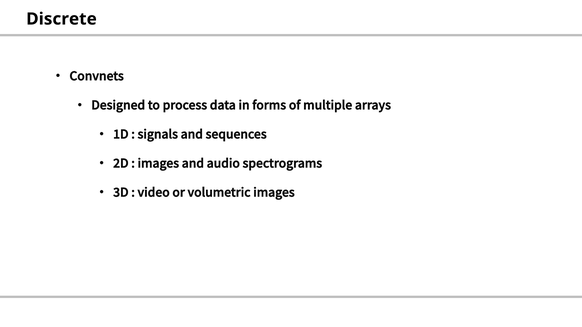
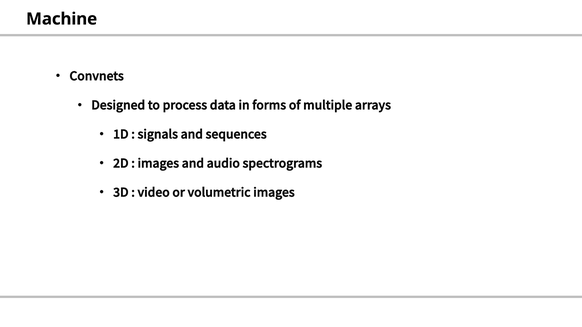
Discrete: Discrete -> Machine
